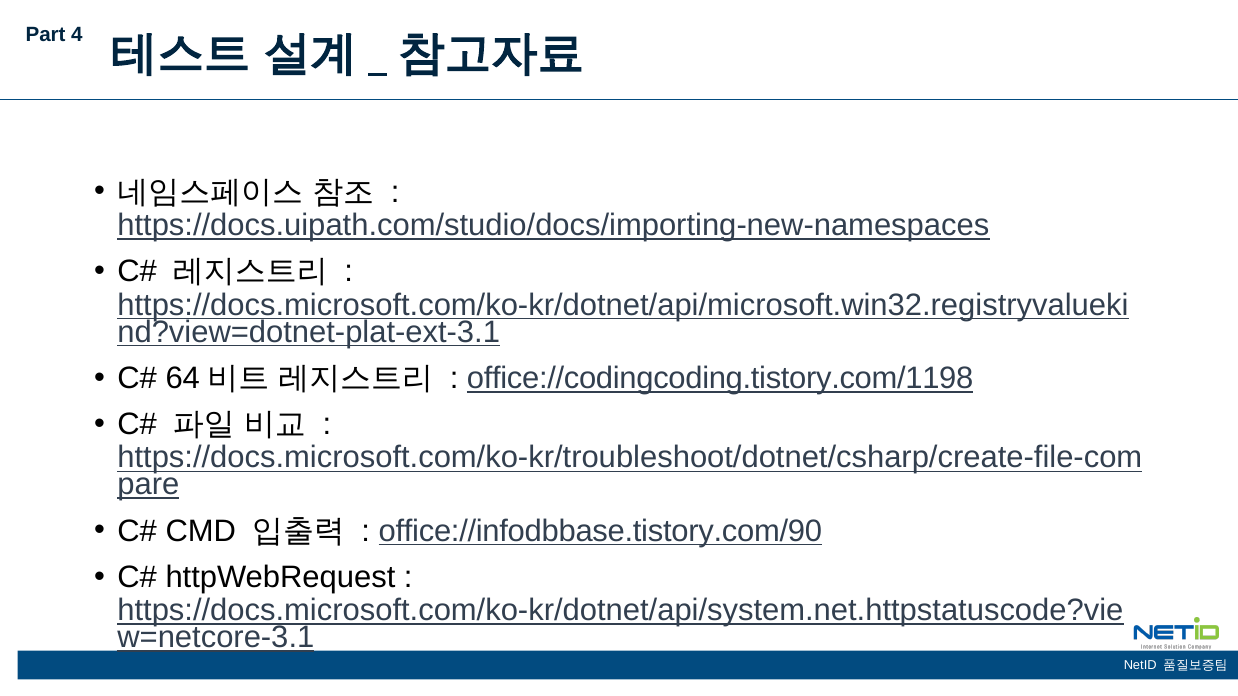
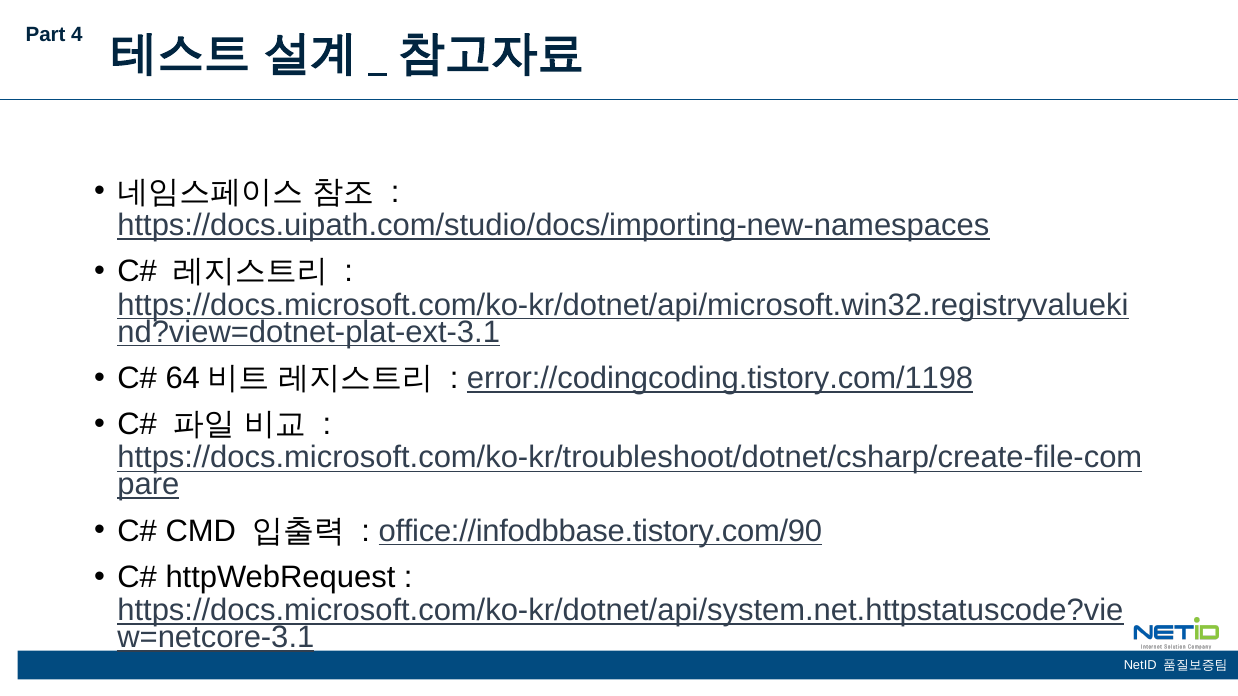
office://codingcoding.tistory.com/1198: office://codingcoding.tistory.com/1198 -> error://codingcoding.tistory.com/1198
